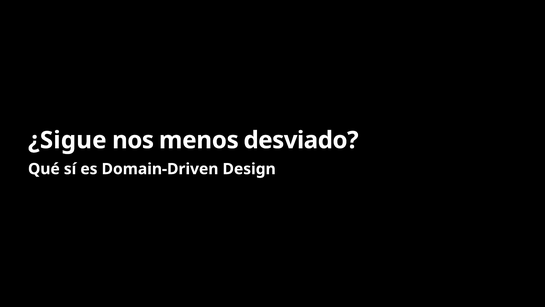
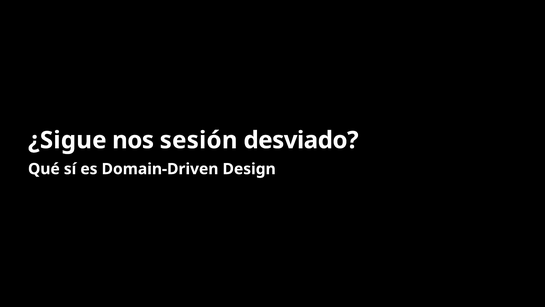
menos: menos -> sesión
